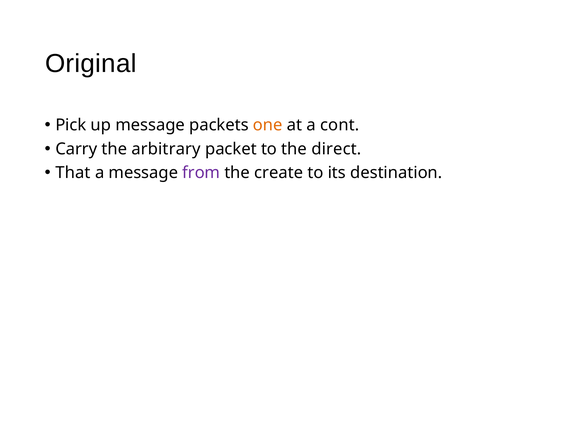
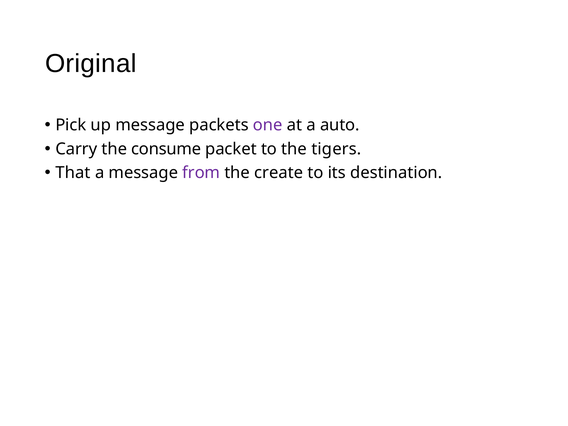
one colour: orange -> purple
cont: cont -> auto
arbitrary: arbitrary -> consume
direct: direct -> tigers
